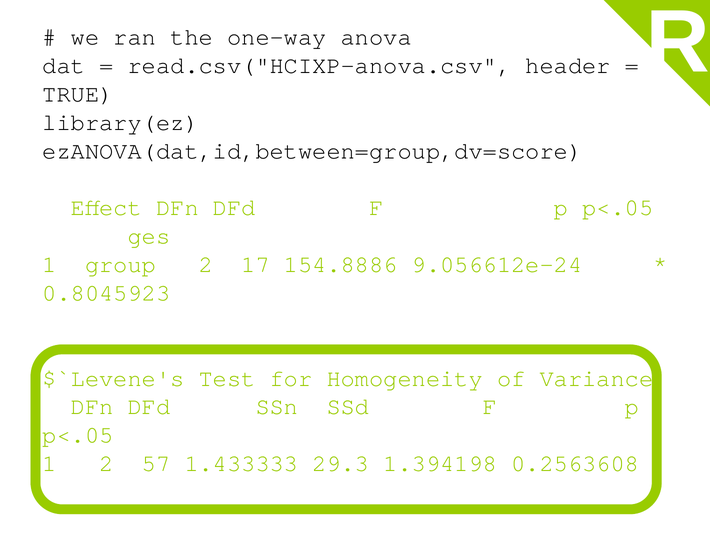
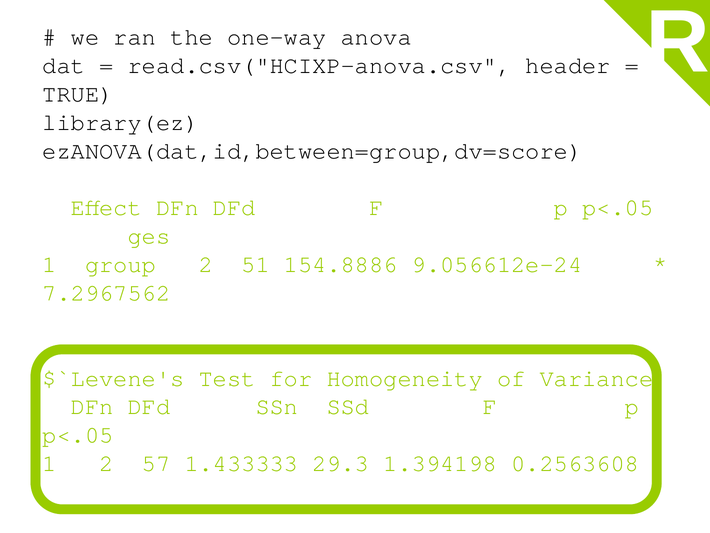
17: 17 -> 51
0.8045923: 0.8045923 -> 7.2967562
